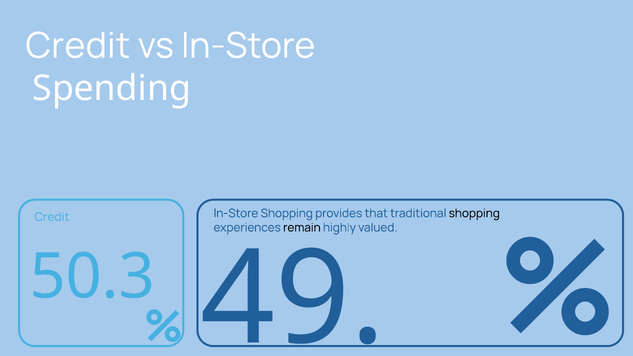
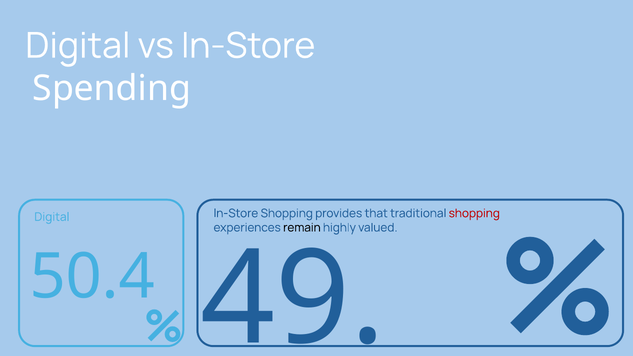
Credit at (78, 46): Credit -> Digital
shopping at (474, 213) colour: black -> red
Credit at (52, 217): Credit -> Digital
50.3: 50.3 -> 50.4
